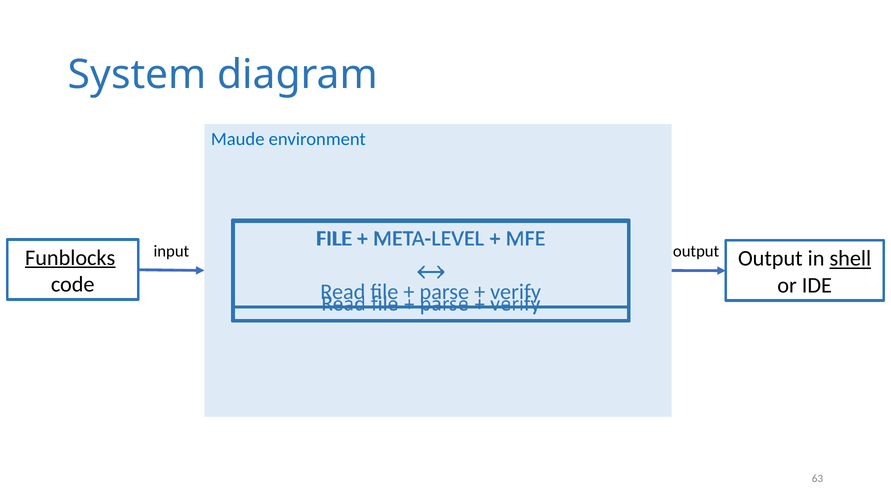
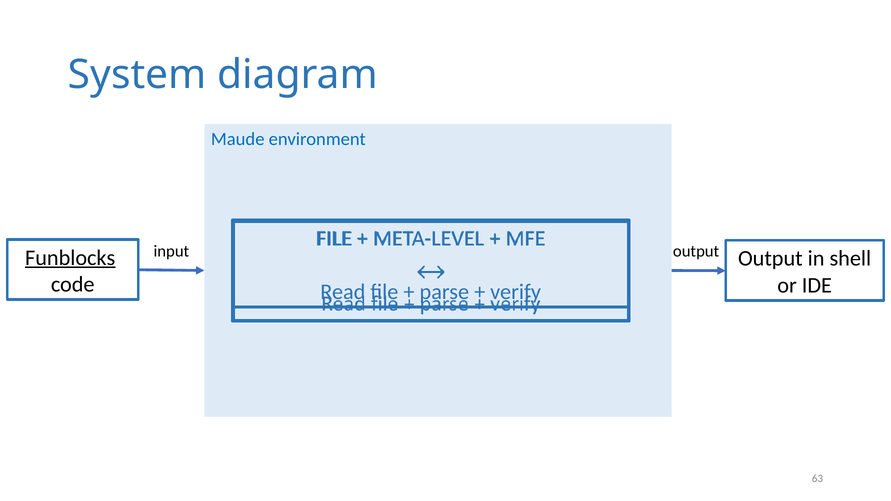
shell underline: present -> none
